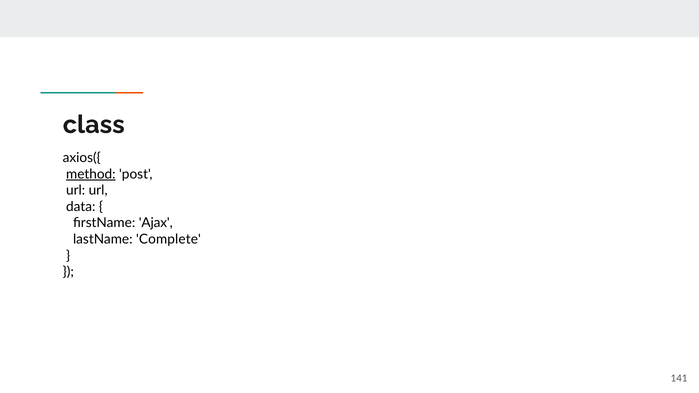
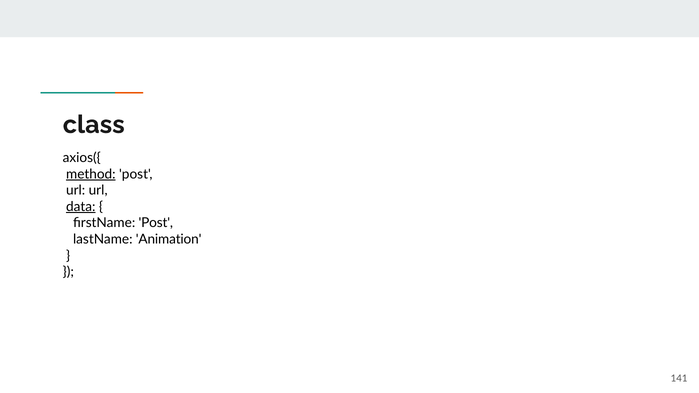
data underline: none -> present
firstName Ajax: Ajax -> Post
Complete: Complete -> Animation
